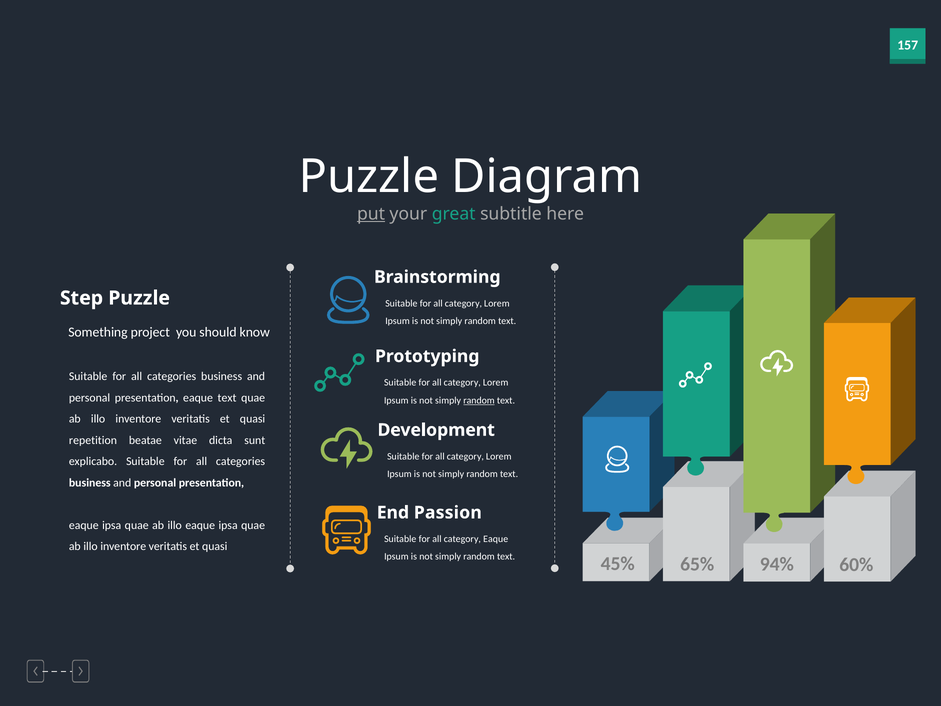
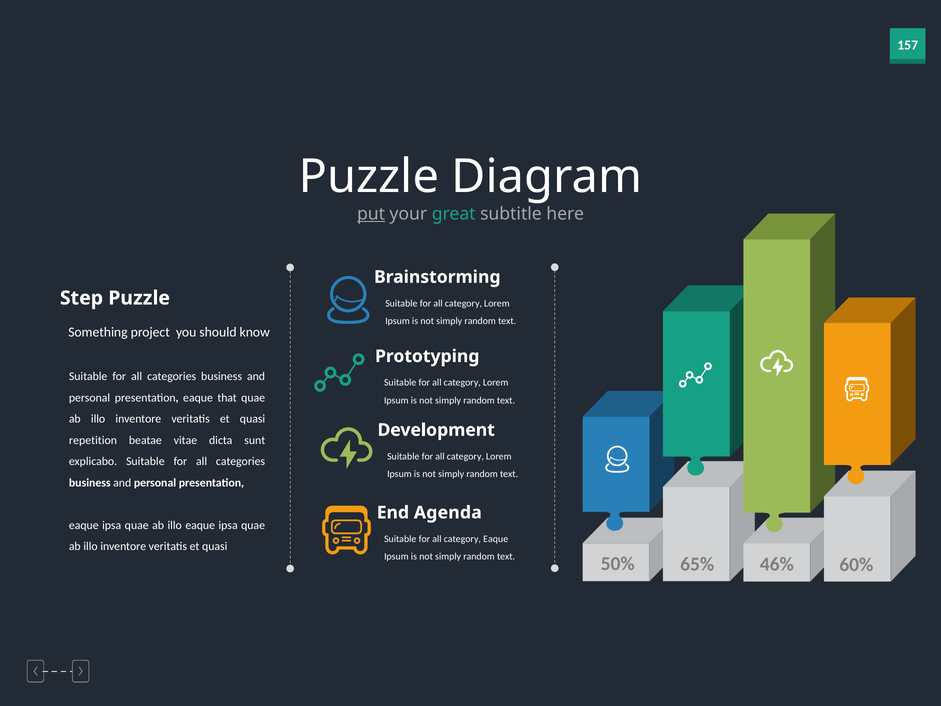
eaque text: text -> that
random at (479, 400) underline: present -> none
Passion: Passion -> Agenda
45%: 45% -> 50%
94%: 94% -> 46%
